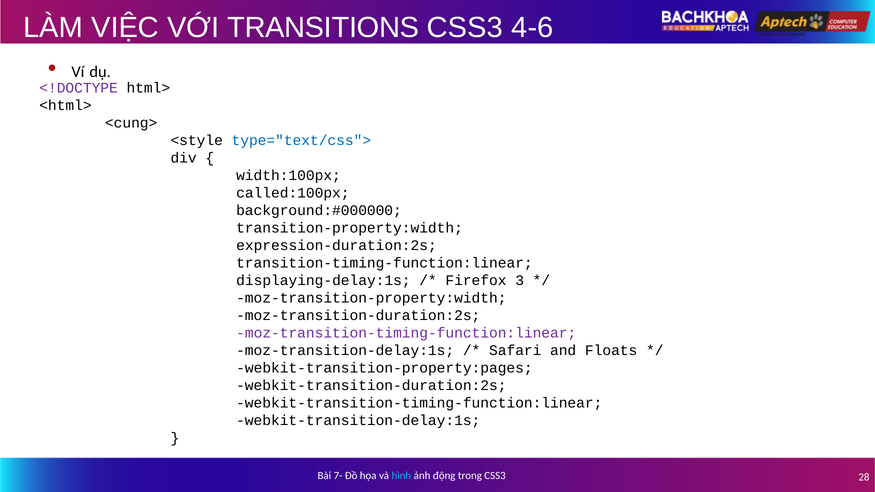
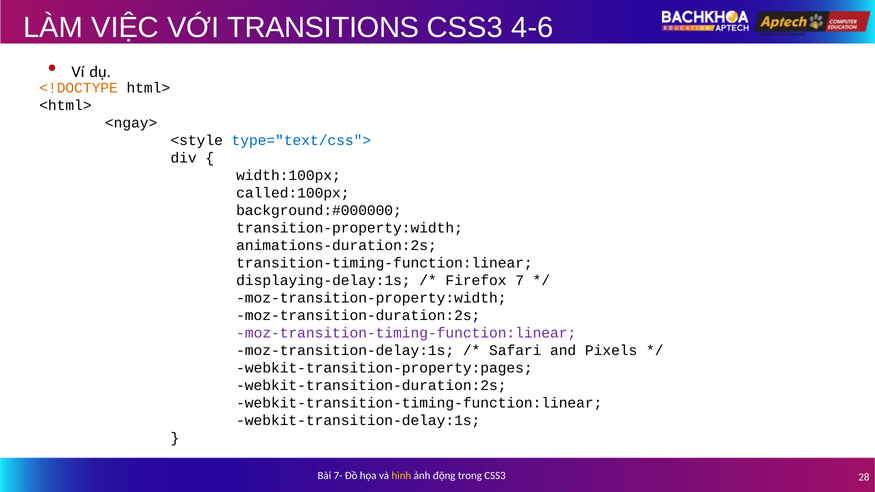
<!DOCTYPE colour: purple -> orange
<cung>: <cung> -> <ngay>
expression-duration:2s: expression-duration:2s -> animations-duration:2s
3: 3 -> 7
Floats: Floats -> Pixels
hình colour: light blue -> yellow
